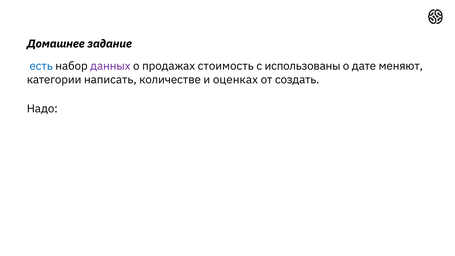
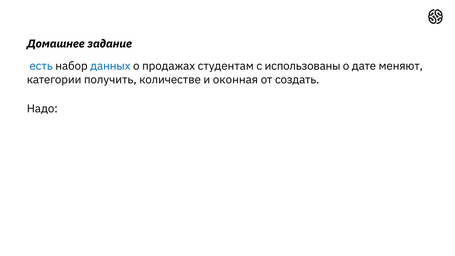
данных colour: purple -> blue
стоимость: стоимость -> студентам
написать: написать -> получить
оценках: оценках -> оконная
